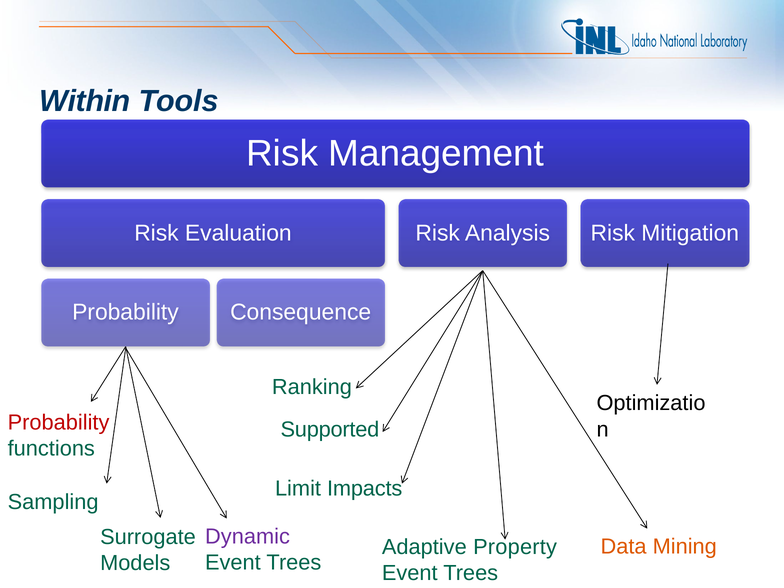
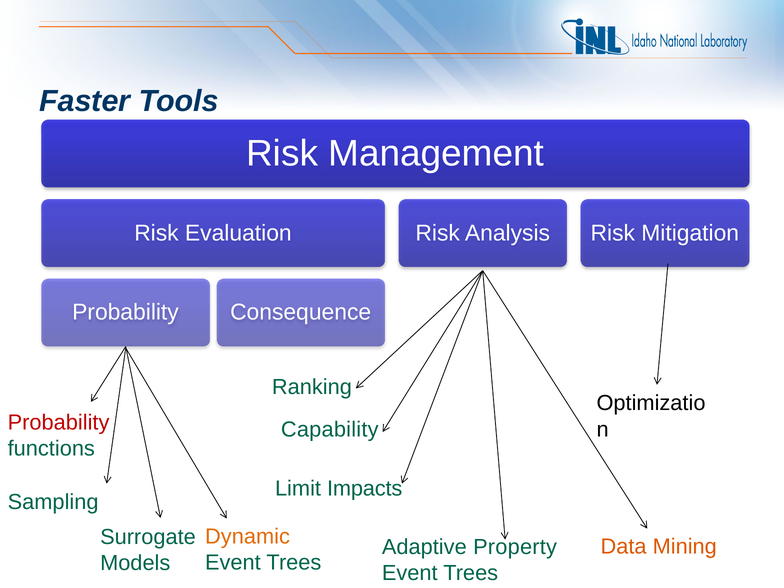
Within: Within -> Faster
Supported: Supported -> Capability
Dynamic colour: purple -> orange
